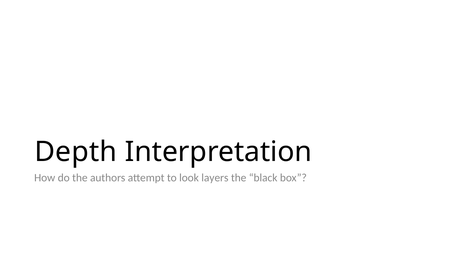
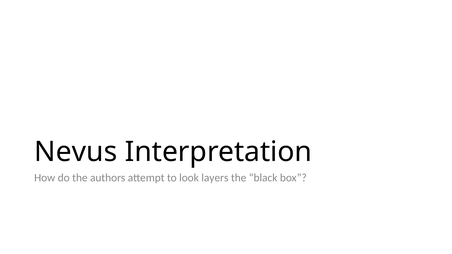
Depth: Depth -> Nevus
